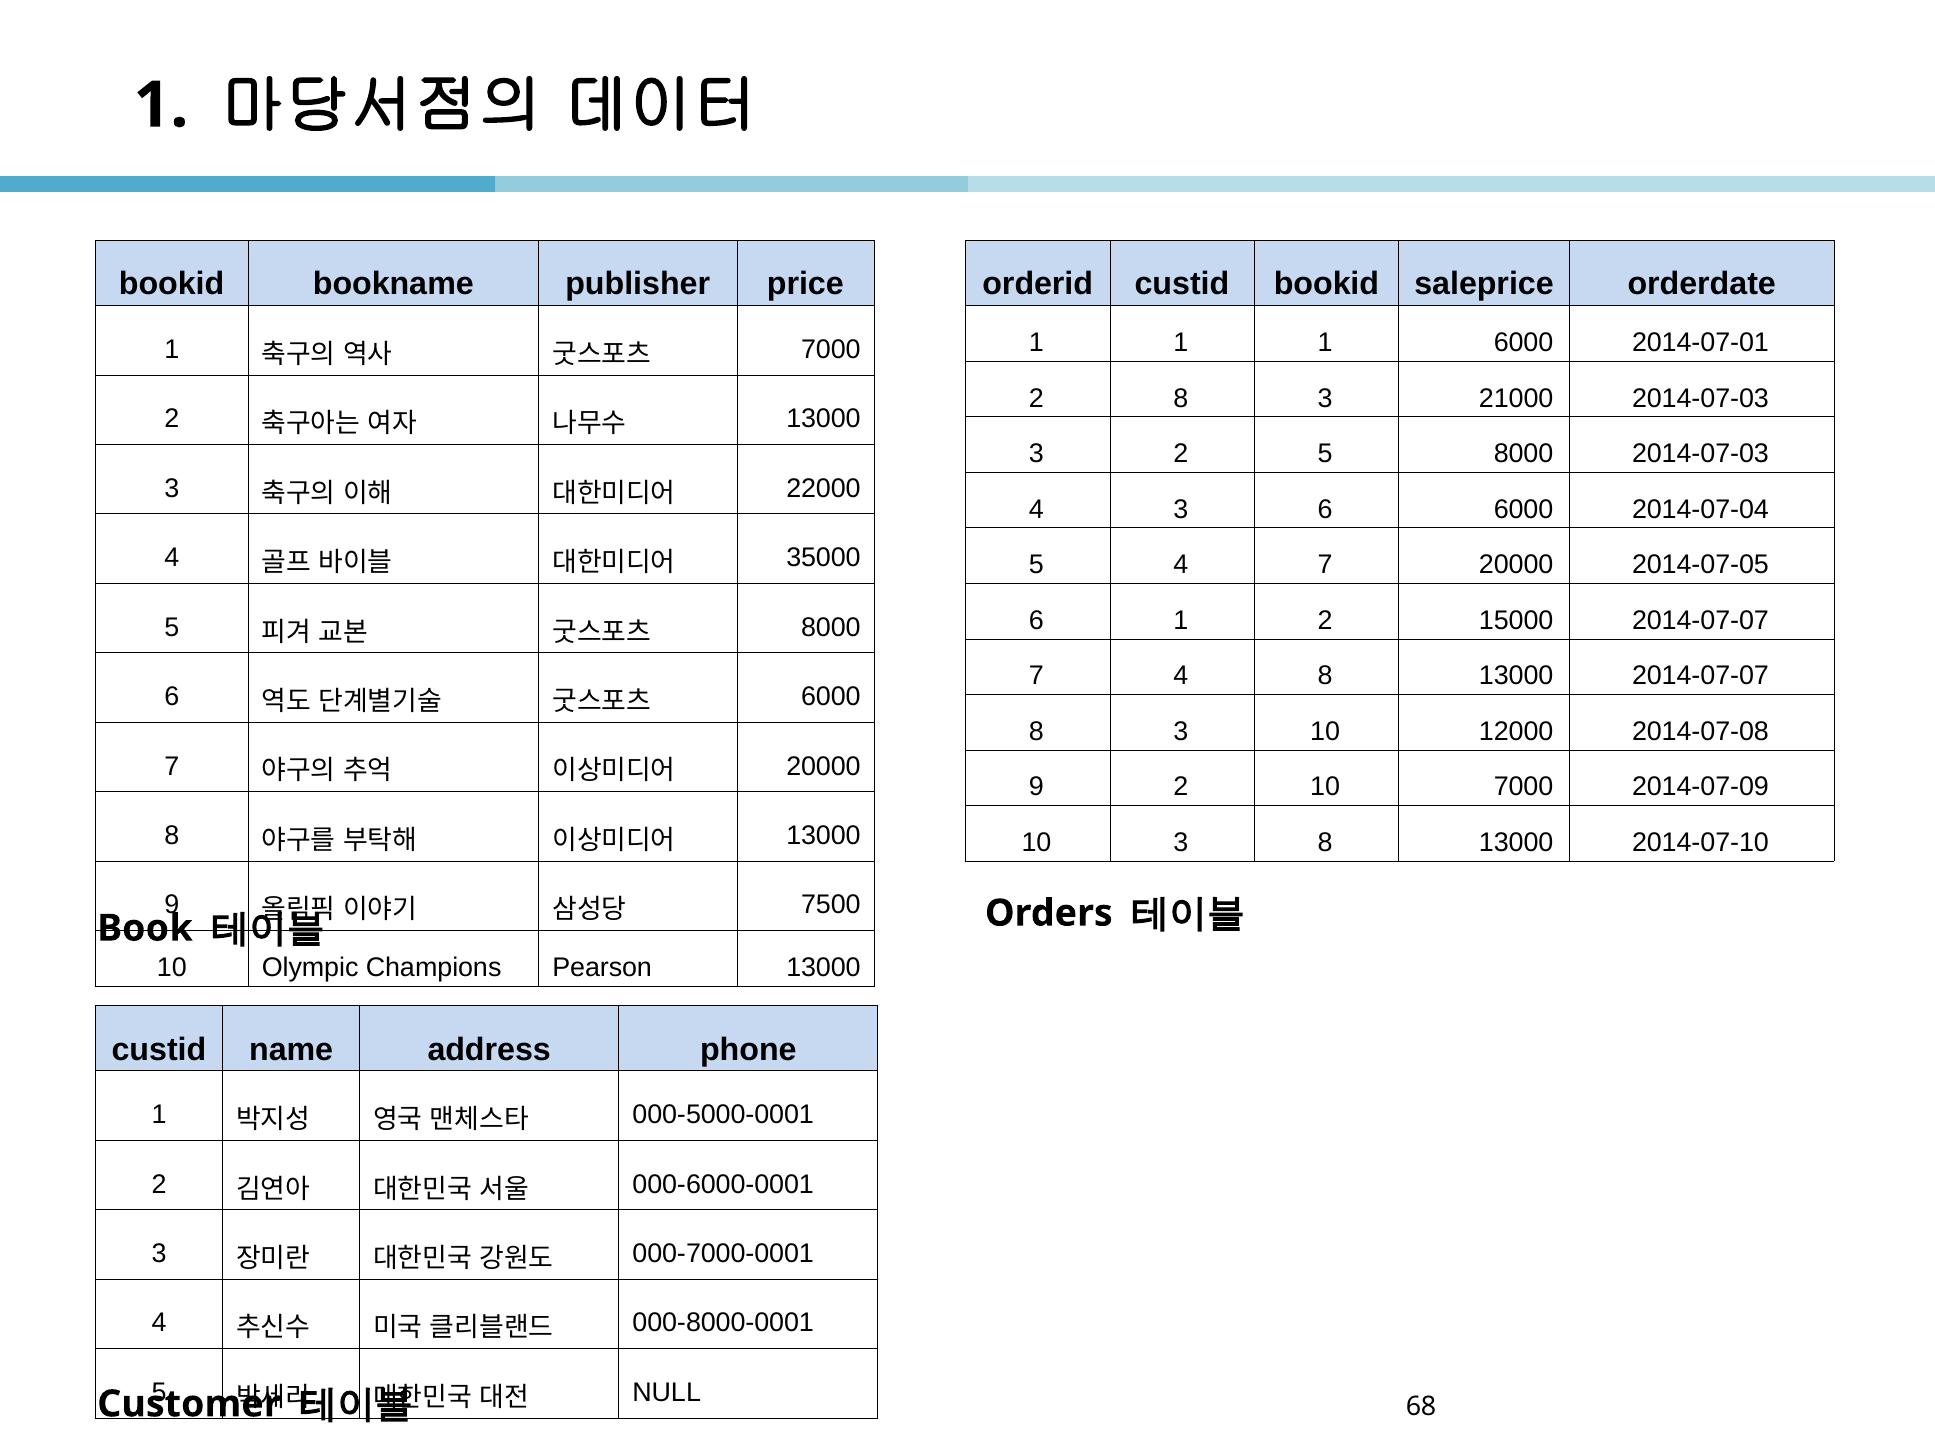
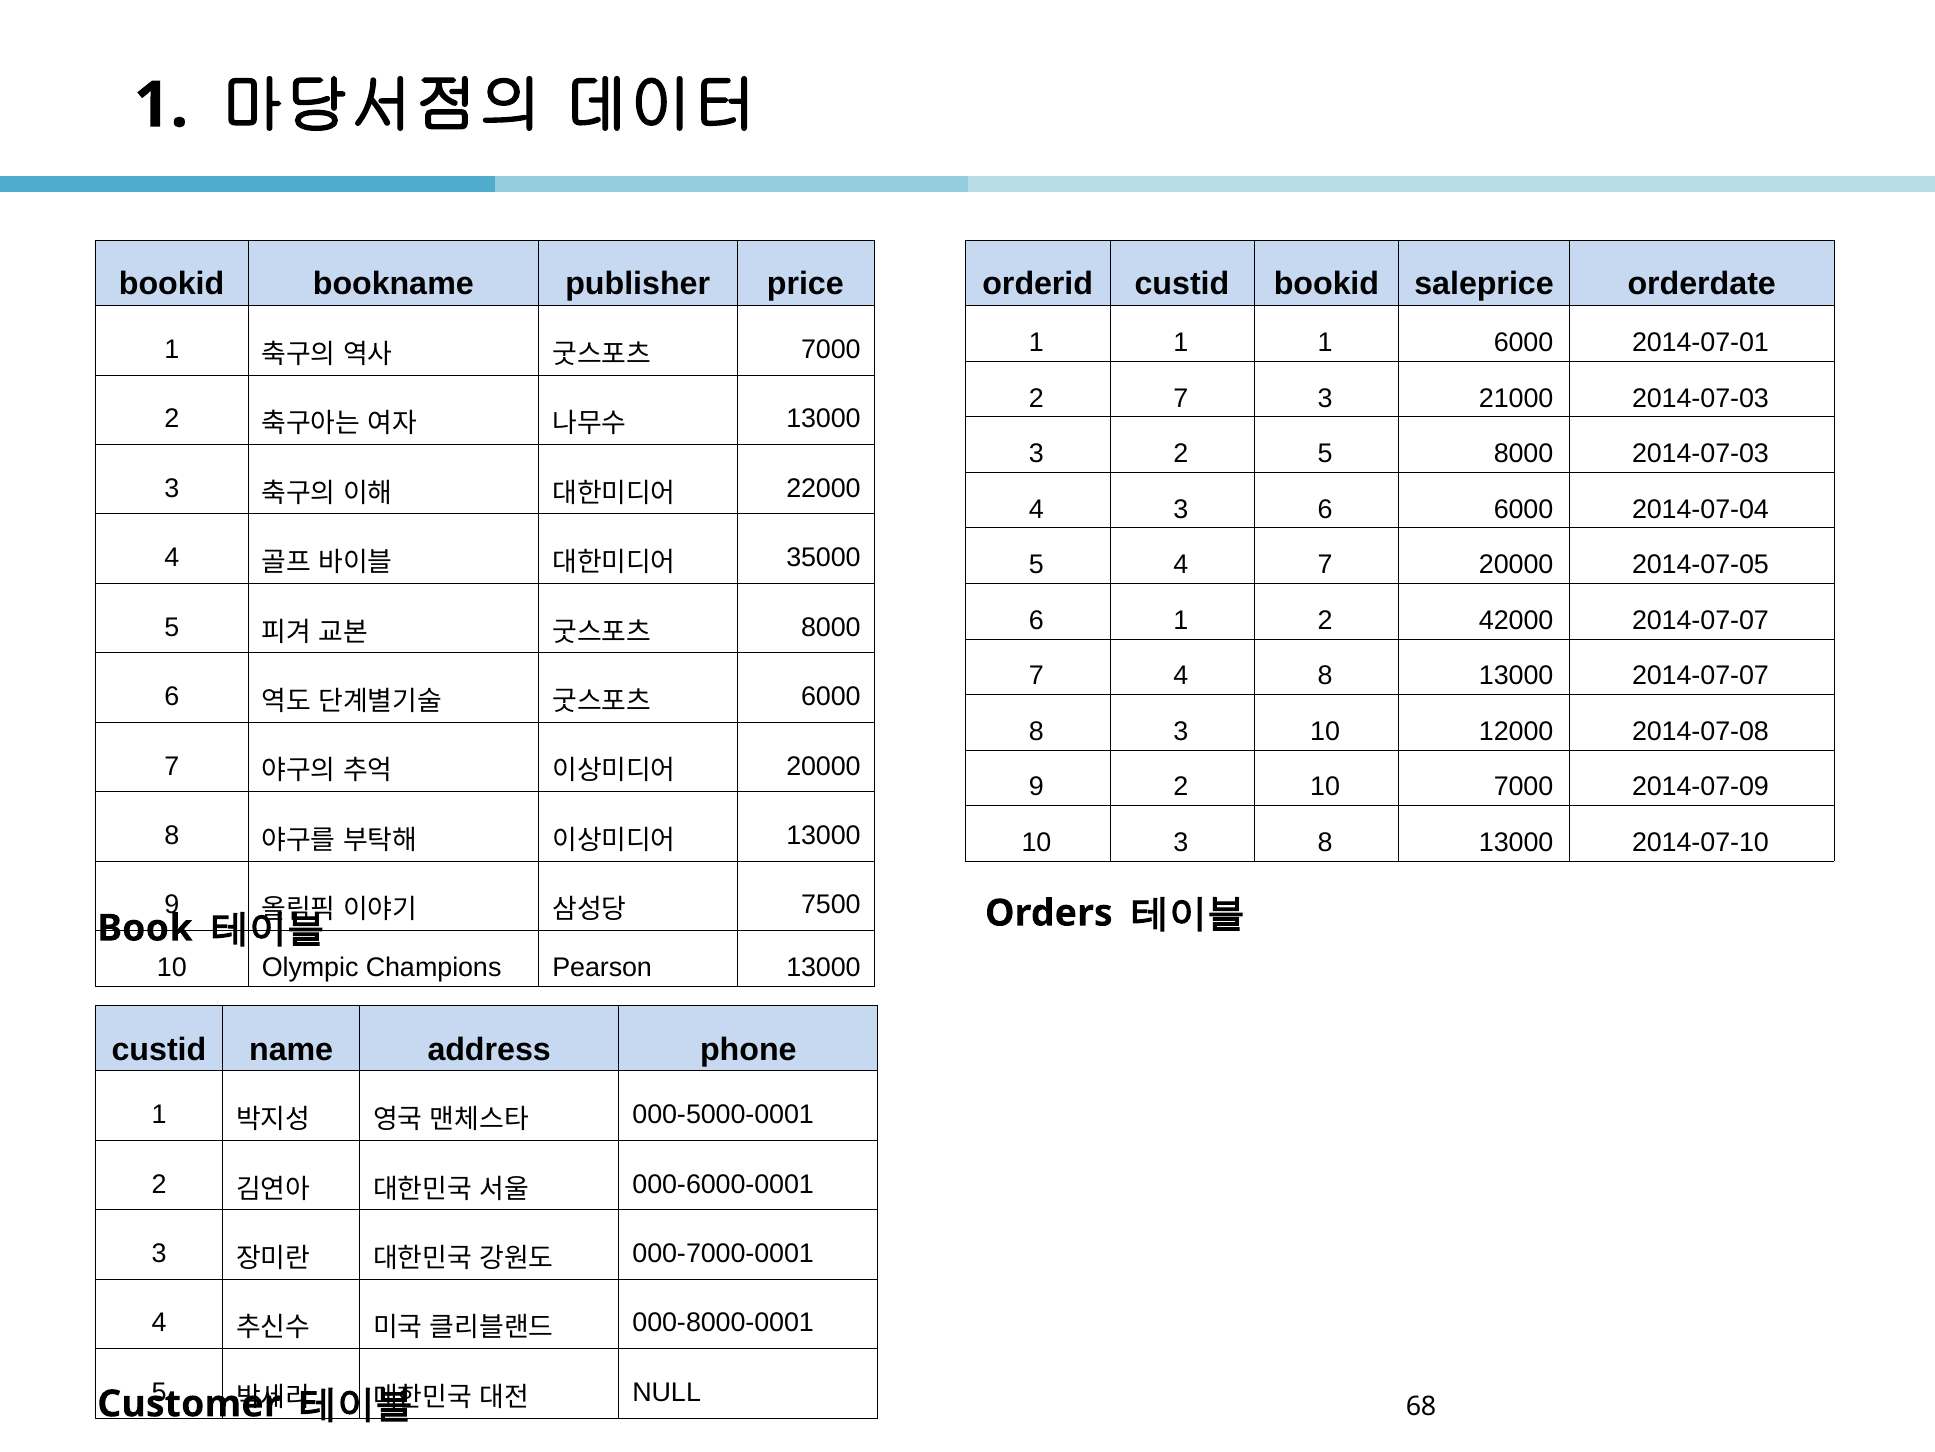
2 8: 8 -> 7
15000: 15000 -> 42000
